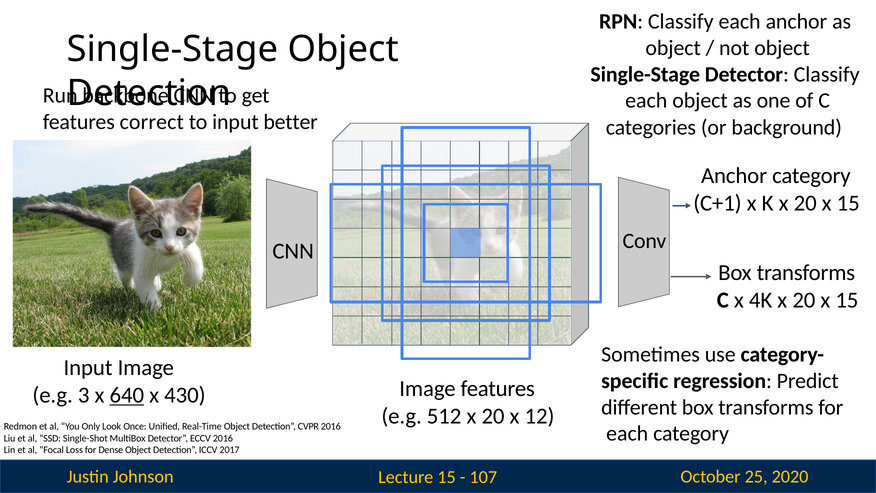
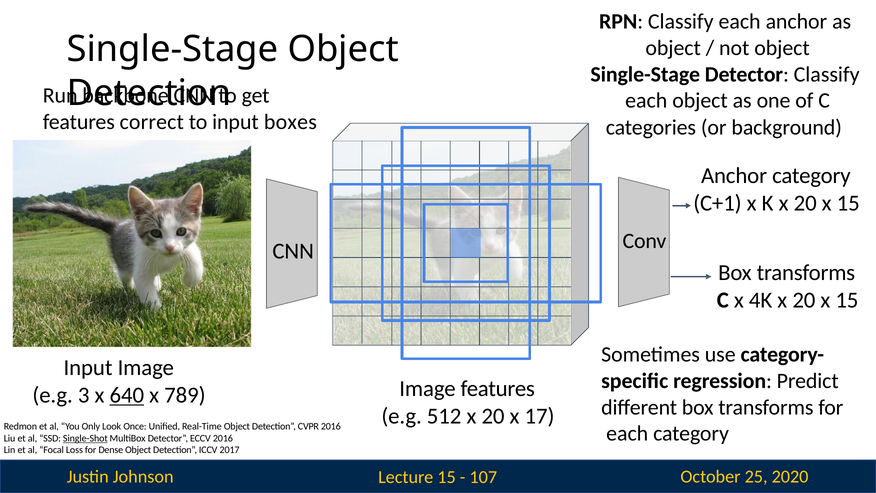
better: better -> boxes
430: 430 -> 789
12: 12 -> 17
Single-Shot underline: none -> present
